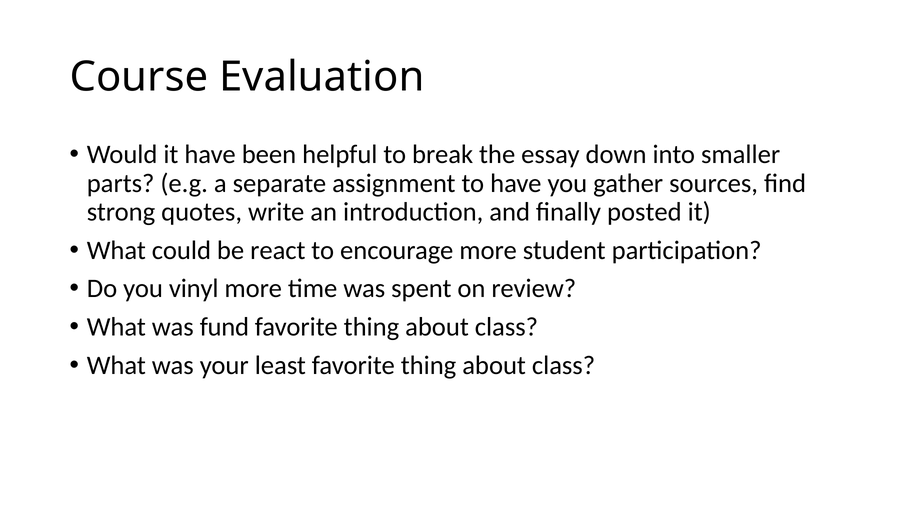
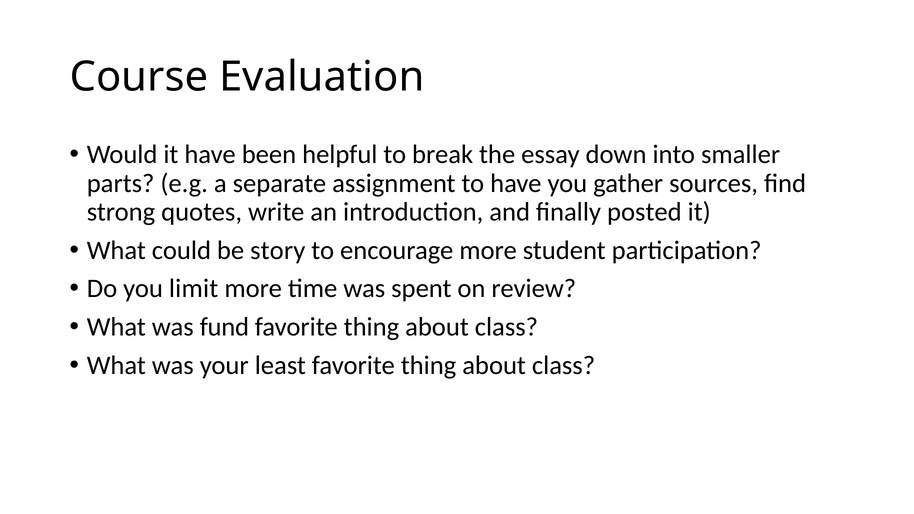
react: react -> story
vinyl: vinyl -> limit
